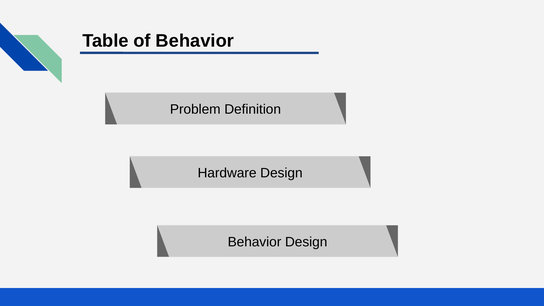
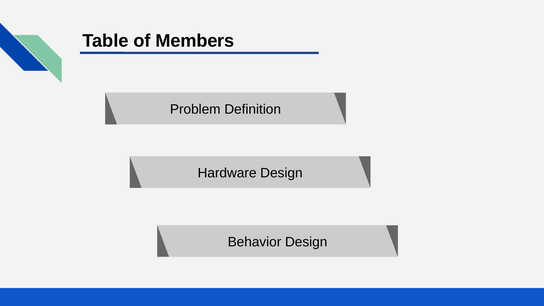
of Behavior: Behavior -> Members
